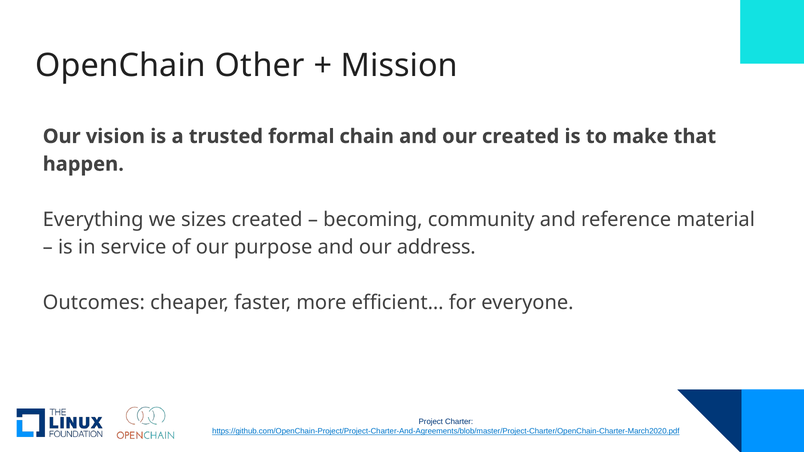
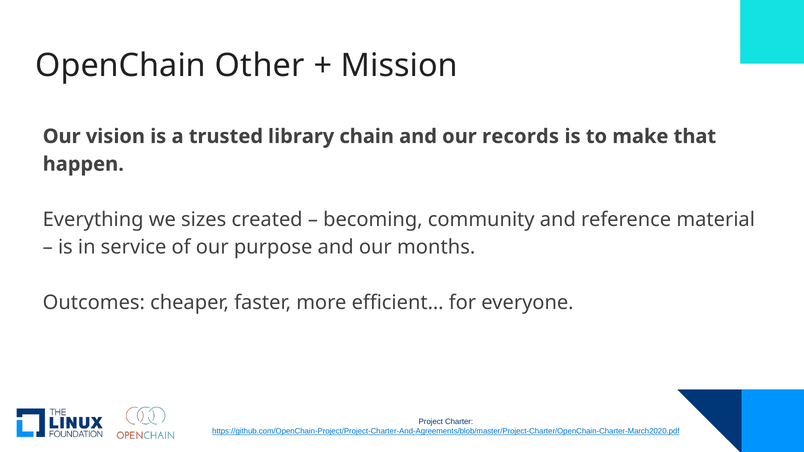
formal: formal -> library
our created: created -> records
address: address -> months
